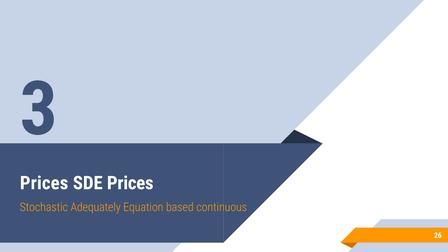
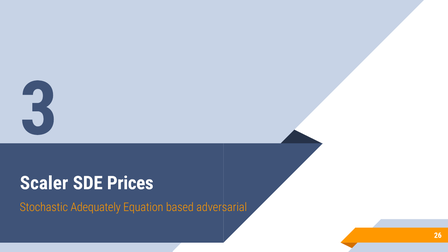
Prices at (44, 183): Prices -> Scaler
continuous: continuous -> adversarial
